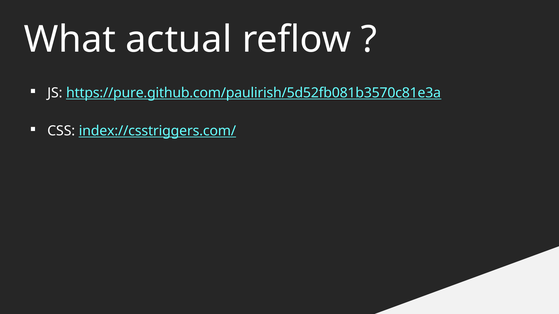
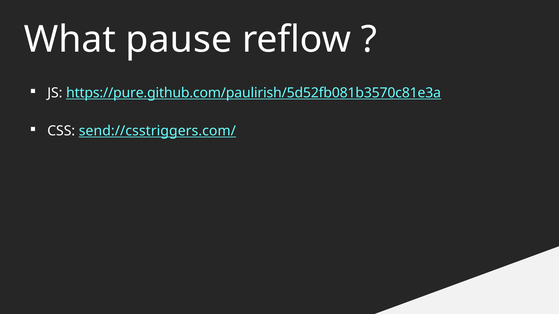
actual: actual -> pause
index://csstriggers.com/: index://csstriggers.com/ -> send://csstriggers.com/
